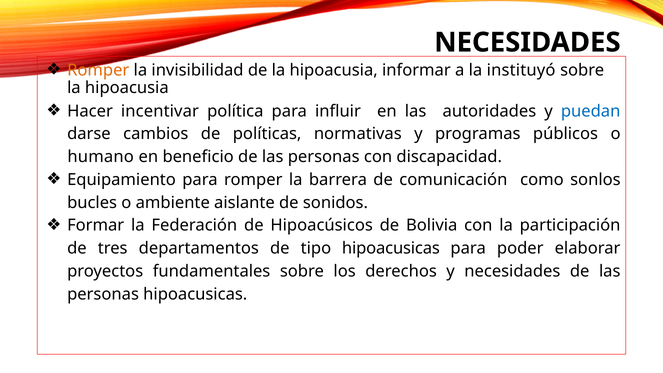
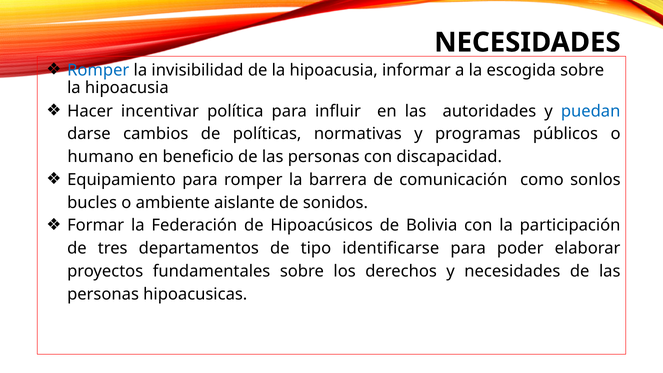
Romper at (98, 70) colour: orange -> blue
instituyó: instituyó -> escogida
tipo hipoacusicas: hipoacusicas -> identificarse
